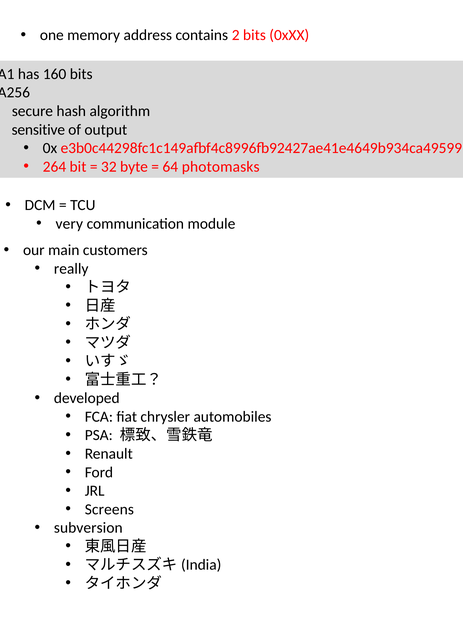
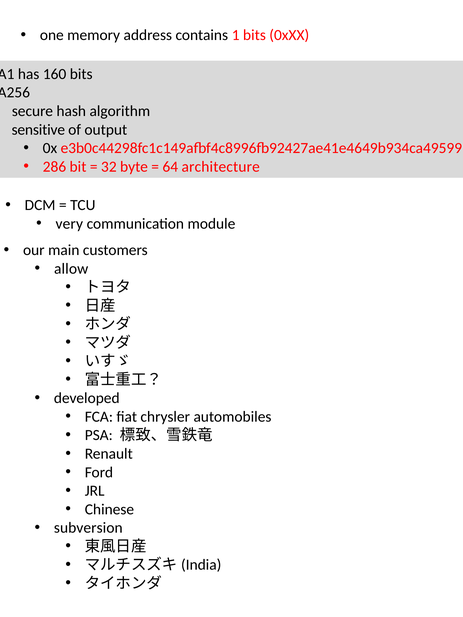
2: 2 -> 1
264: 264 -> 286
photomasks: photomasks -> architecture
really: really -> allow
Screens: Screens -> Chinese
